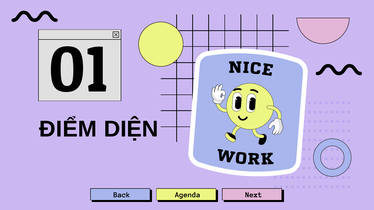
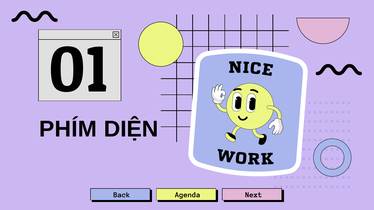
ĐIỂM: ĐIỂM -> PHÍM
